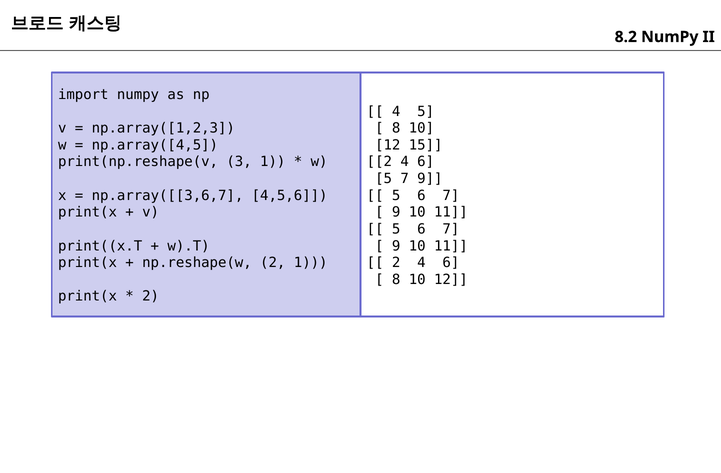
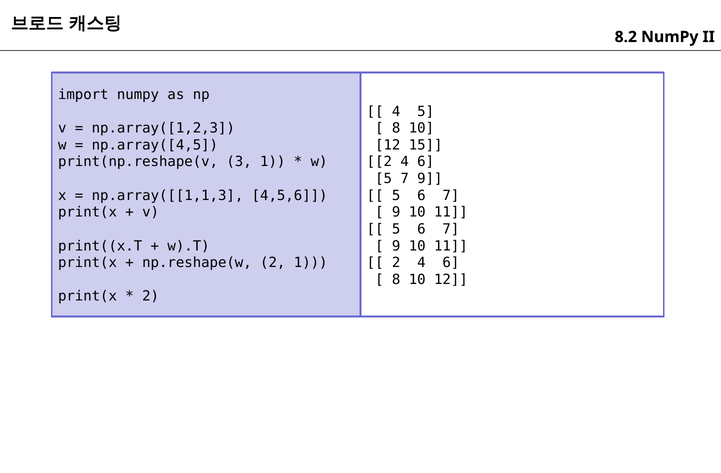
np.array([[3,6,7: np.array([[3,6,7 -> np.array([[1,1,3
